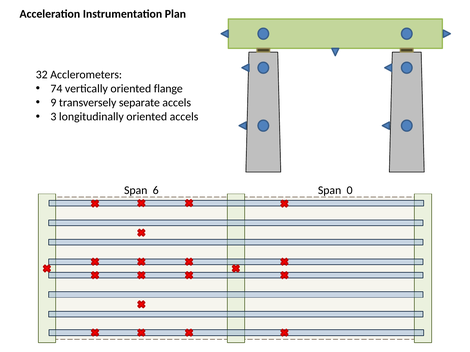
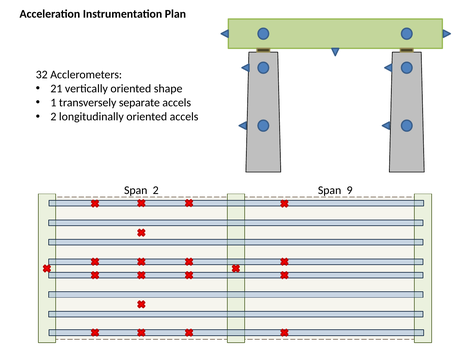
74: 74 -> 21
flange: flange -> shape
9: 9 -> 1
3 at (53, 117): 3 -> 2
Span 6: 6 -> 2
0: 0 -> 9
